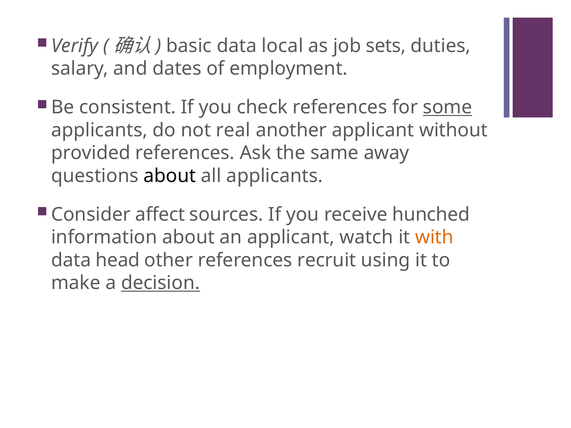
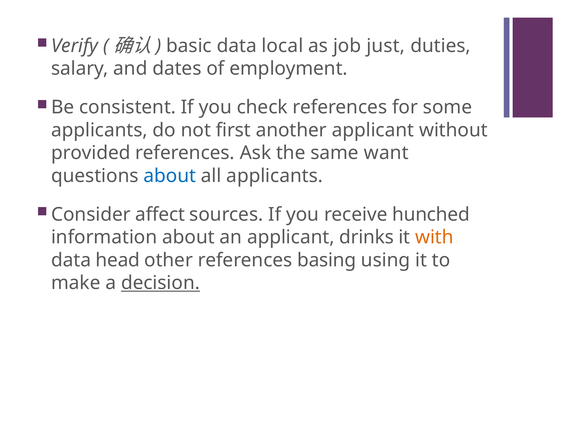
sets: sets -> just
some underline: present -> none
real: real -> first
away: away -> want
about at (170, 176) colour: black -> blue
watch: watch -> drinks
recruit: recruit -> basing
